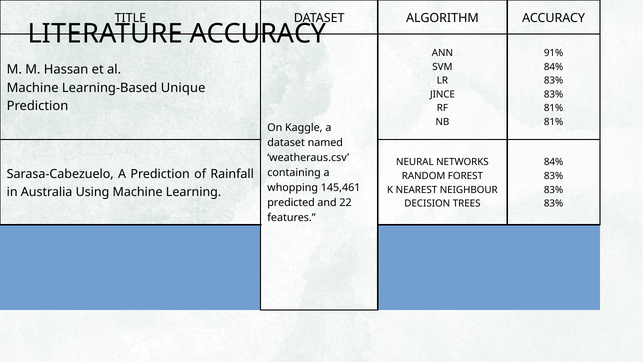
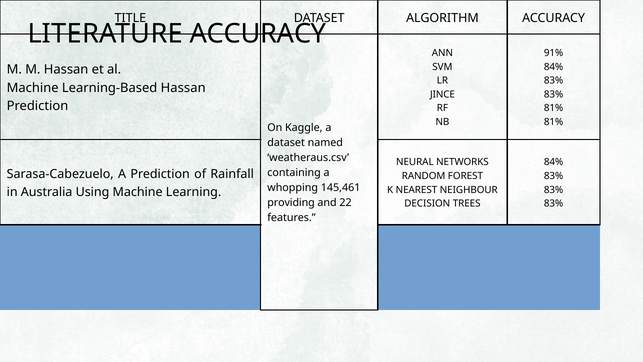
Learning-Based Unique: Unique -> Hassan
predicted: predicted -> providing
